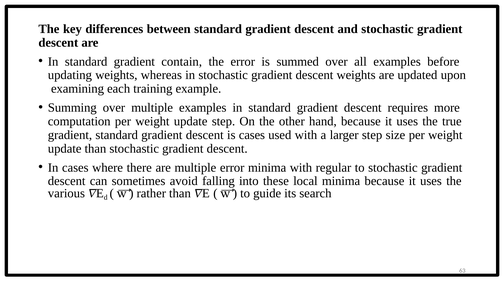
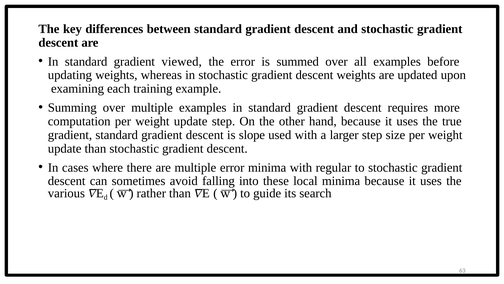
contain: contain -> viewed
is cases: cases -> slope
